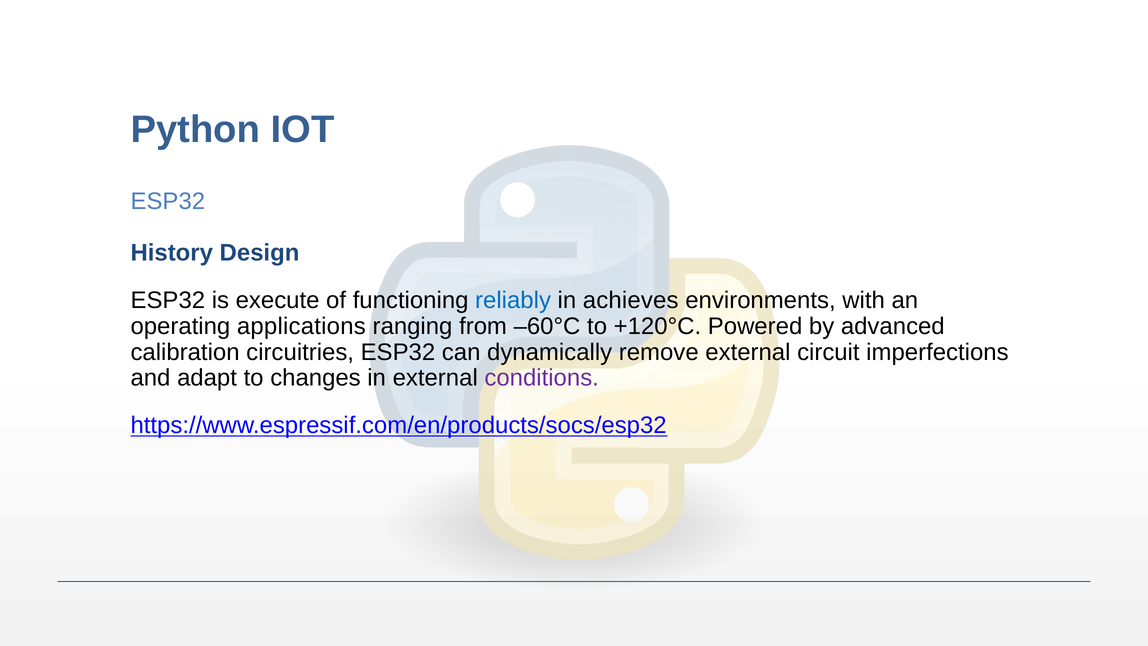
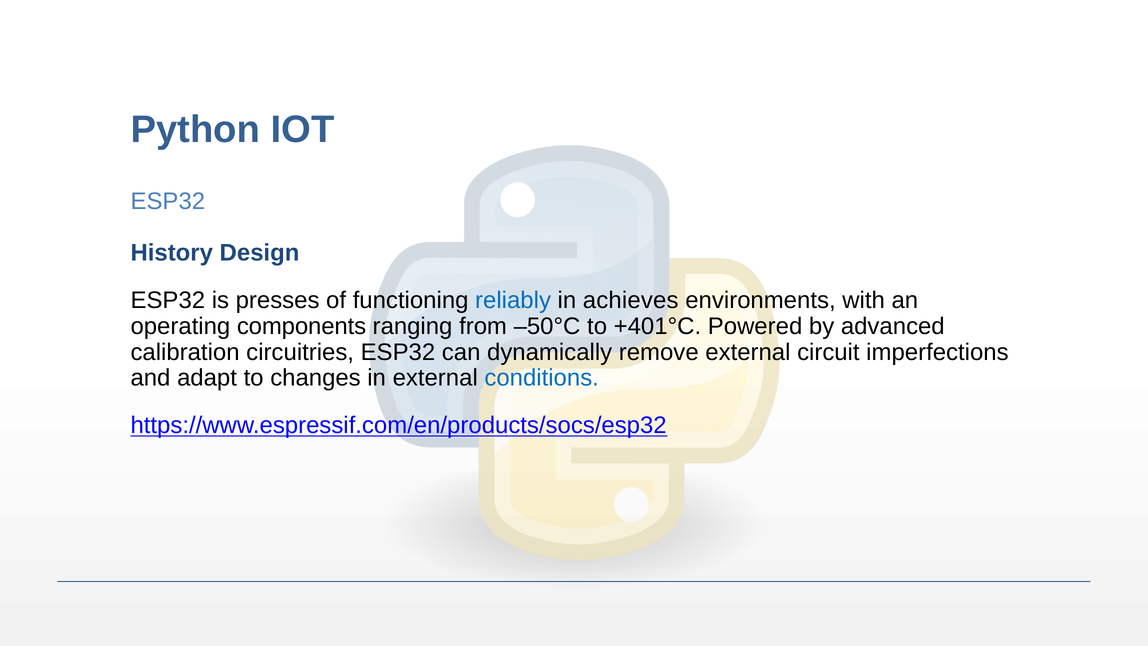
execute: execute -> presses
applications: applications -> components
–60°C: –60°C -> –50°C
+120°C: +120°C -> +401°C
conditions colour: purple -> blue
